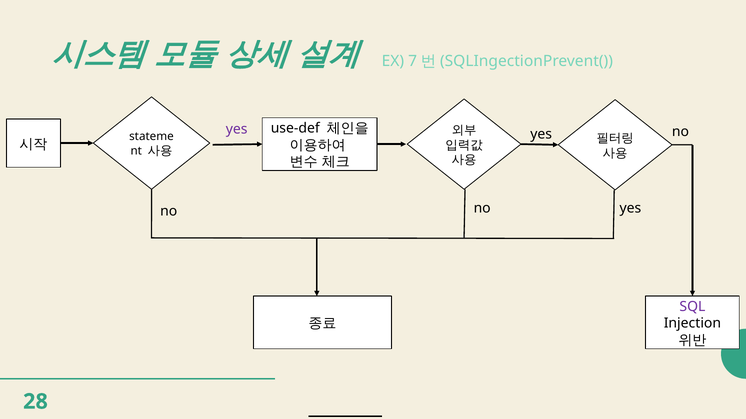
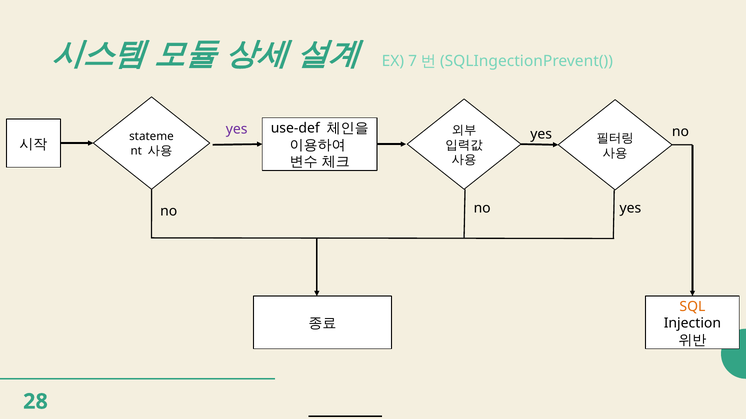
SQL colour: purple -> orange
